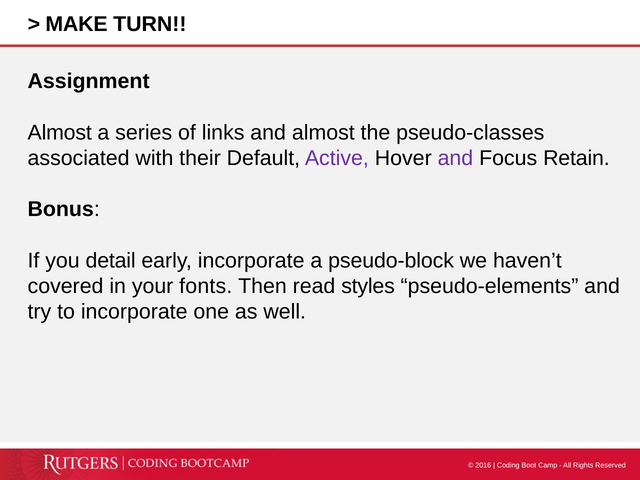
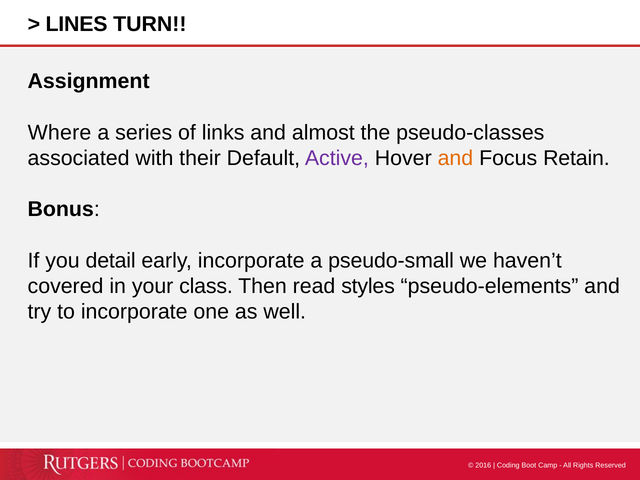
MAKE: MAKE -> LINES
Almost at (60, 133): Almost -> Where
and at (455, 158) colour: purple -> orange
pseudo-block: pseudo-block -> pseudo-small
fonts: fonts -> class
